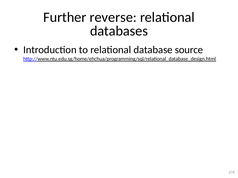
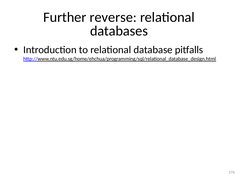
source: source -> pitfalls
